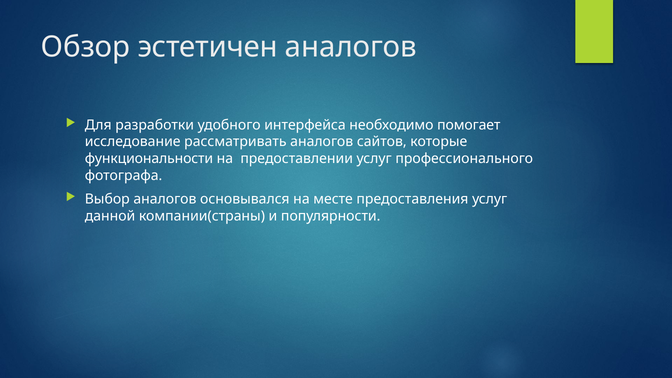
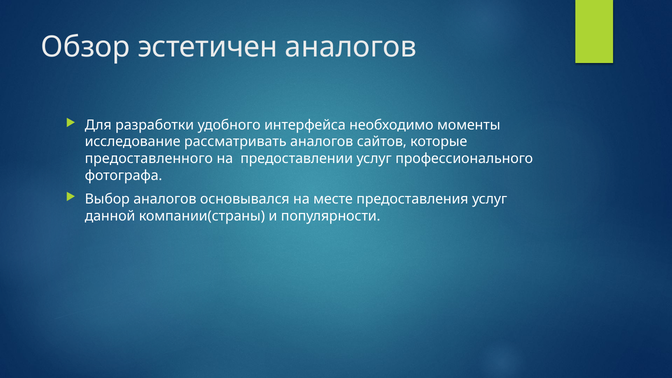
помогает: помогает -> моменты
функциональности: функциональности -> предоставленного
